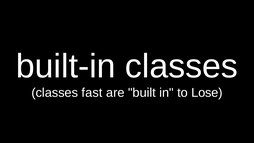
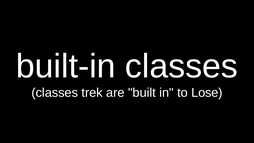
fast: fast -> trek
